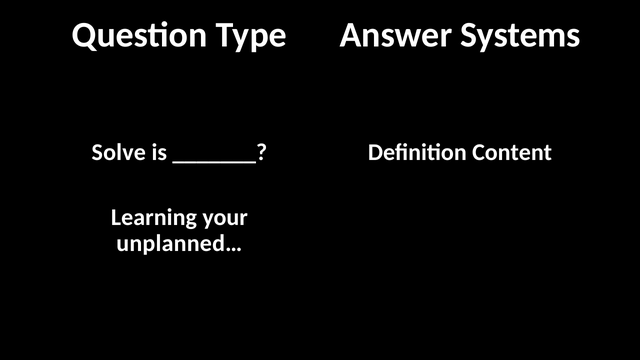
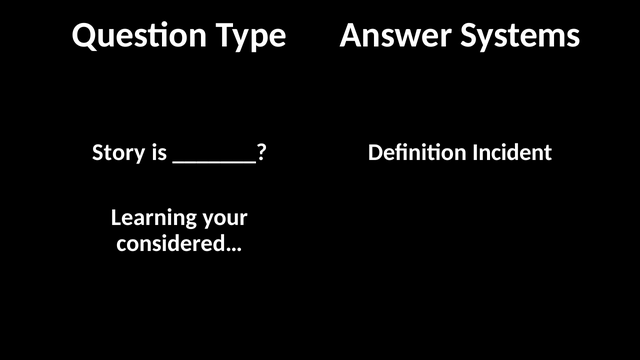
Solve: Solve -> Story
Content: Content -> Incident
unplanned…: unplanned… -> considered…
